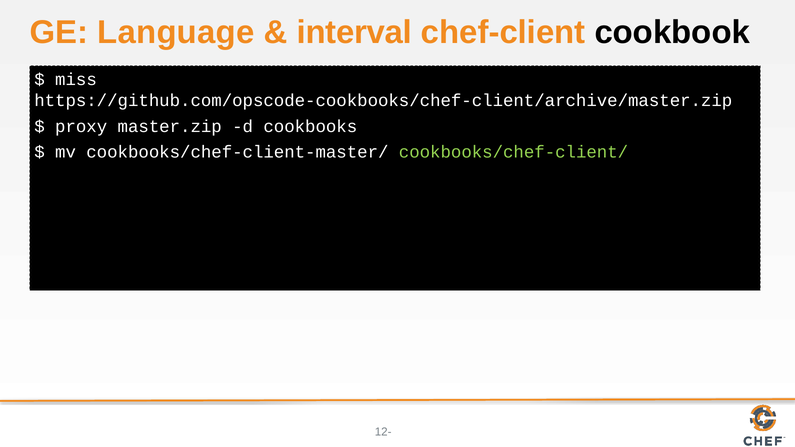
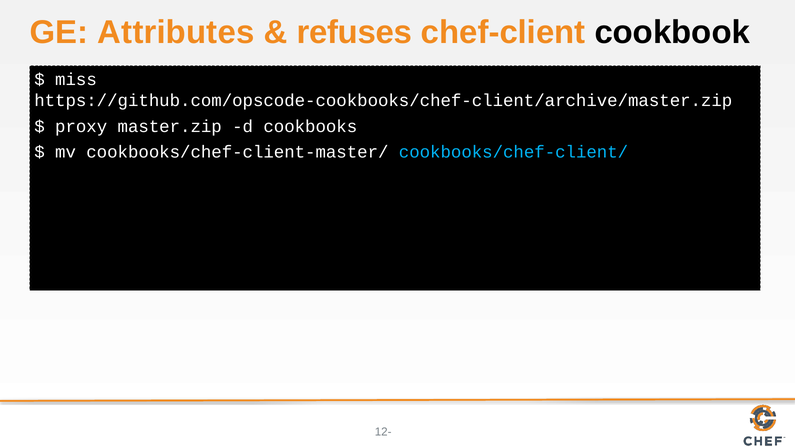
Language: Language -> Attributes
interval: interval -> refuses
cookbooks/chef-client/ colour: light green -> light blue
